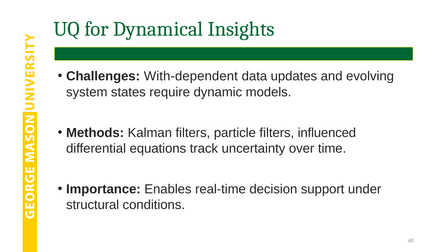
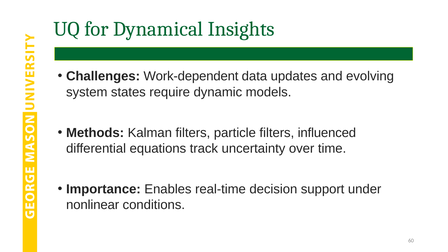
With-dependent: With-dependent -> Work-dependent
structural: structural -> nonlinear
